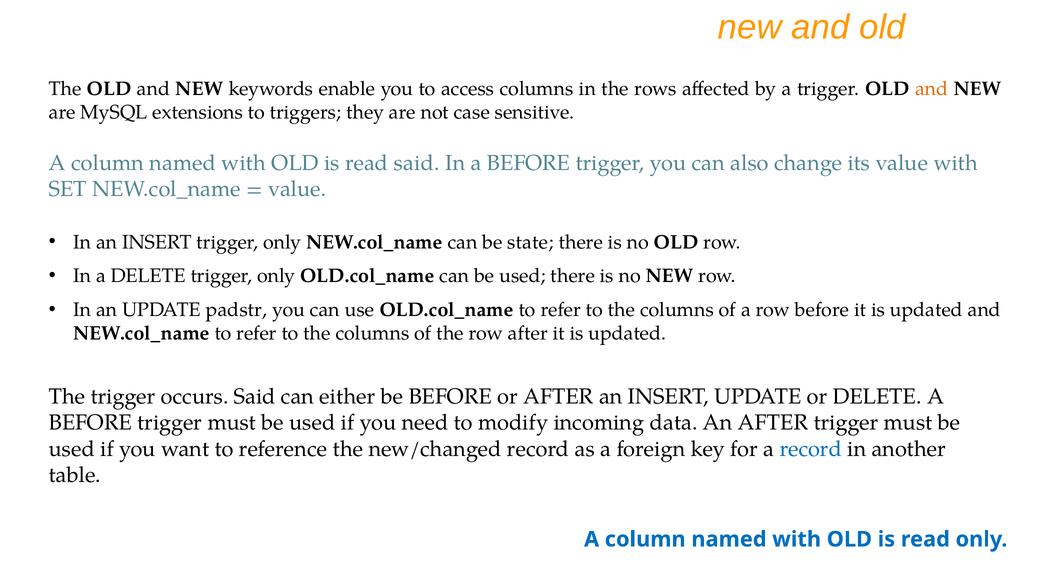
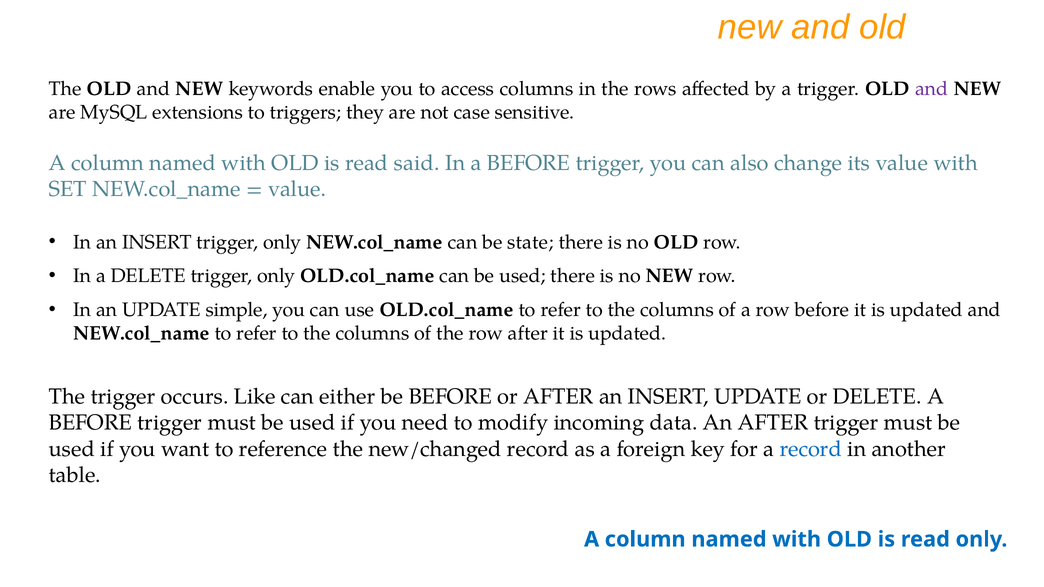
and at (932, 89) colour: orange -> purple
padstr: padstr -> simple
occurs Said: Said -> Like
